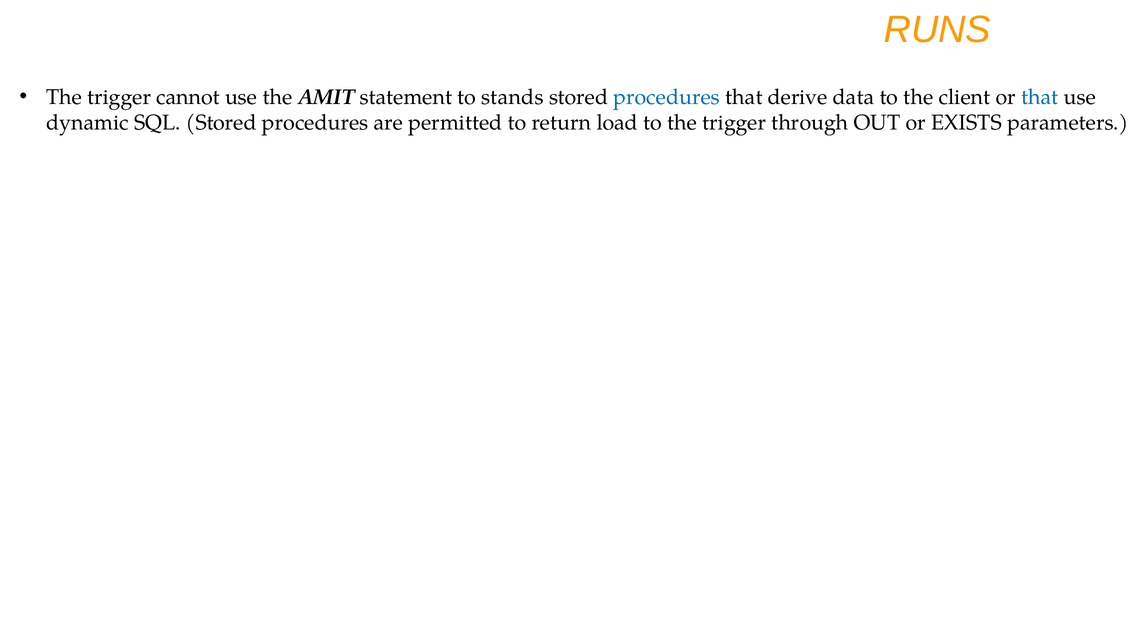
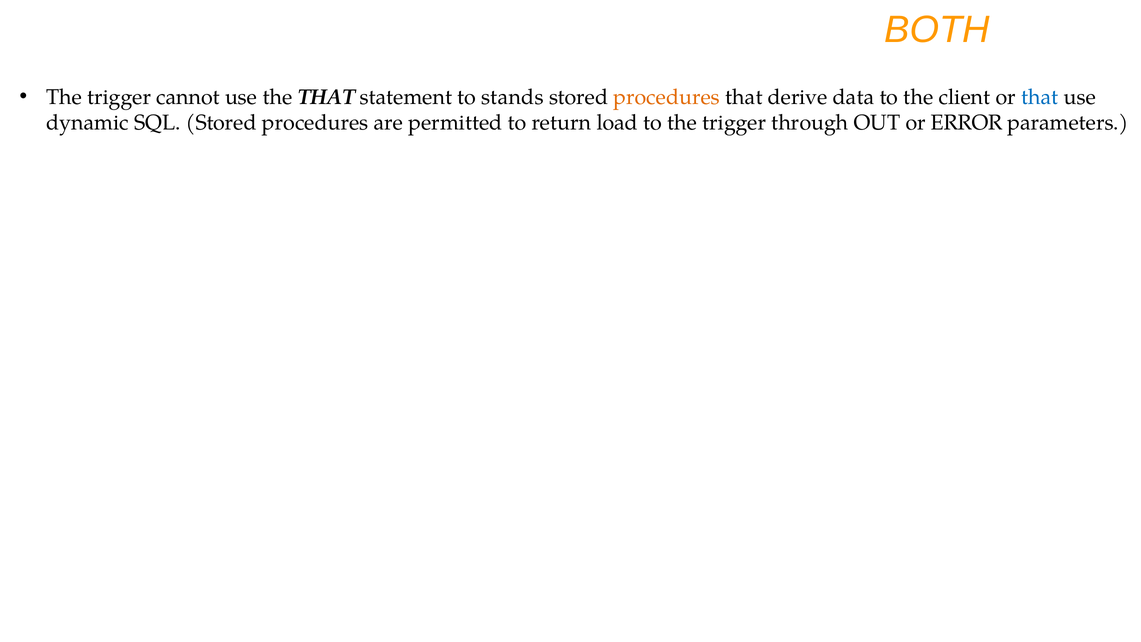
RUNS: RUNS -> BOTH
the AMIT: AMIT -> THAT
procedures at (667, 97) colour: blue -> orange
EXISTS: EXISTS -> ERROR
